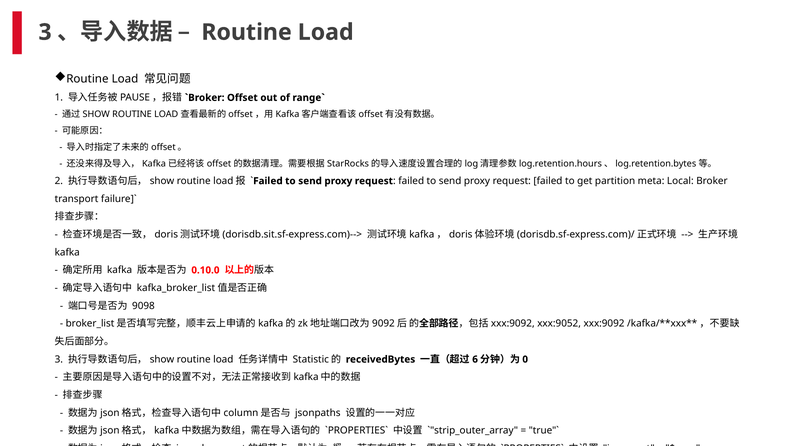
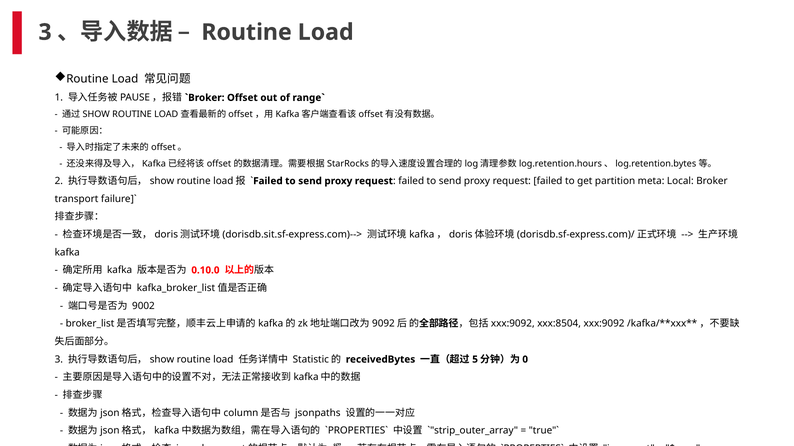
9098: 9098 -> 9002
xxx:9052: xxx:9052 -> xxx:8504
6: 6 -> 5
